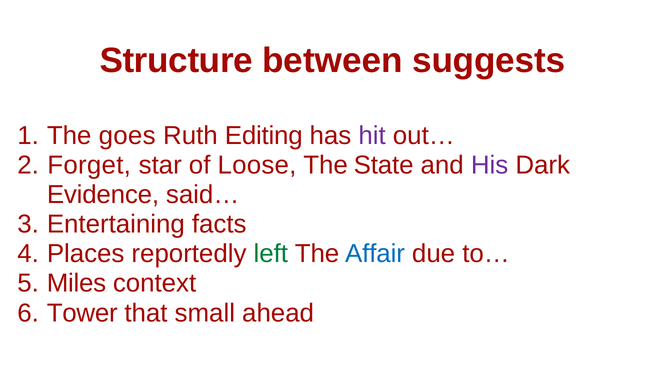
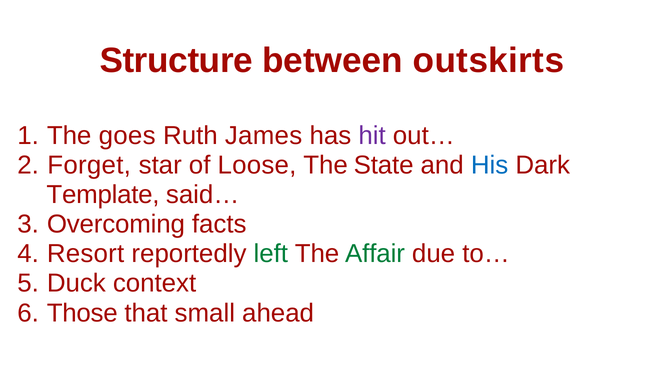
suggests: suggests -> outskirts
Editing: Editing -> James
His colour: purple -> blue
Evidence: Evidence -> Template
Entertaining: Entertaining -> Overcoming
Places: Places -> Resort
Affair colour: blue -> green
Miles: Miles -> Duck
Tower: Tower -> Those
